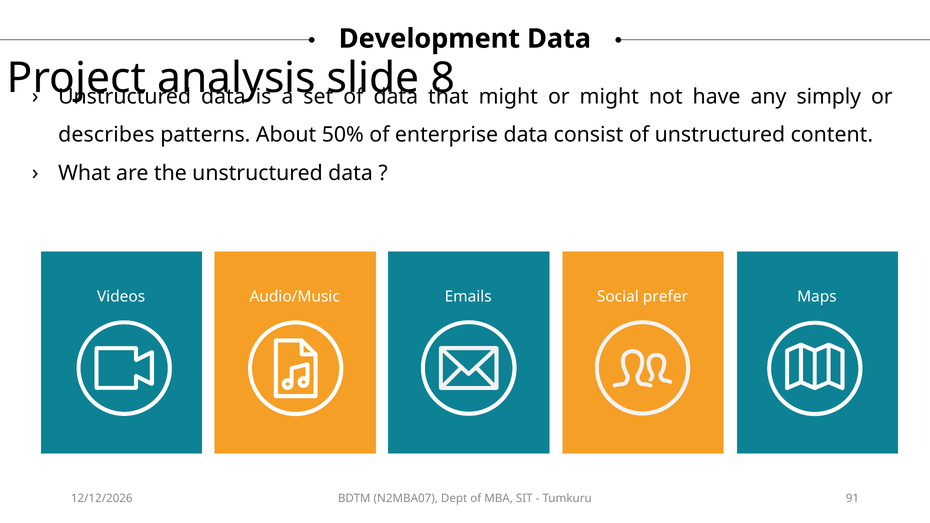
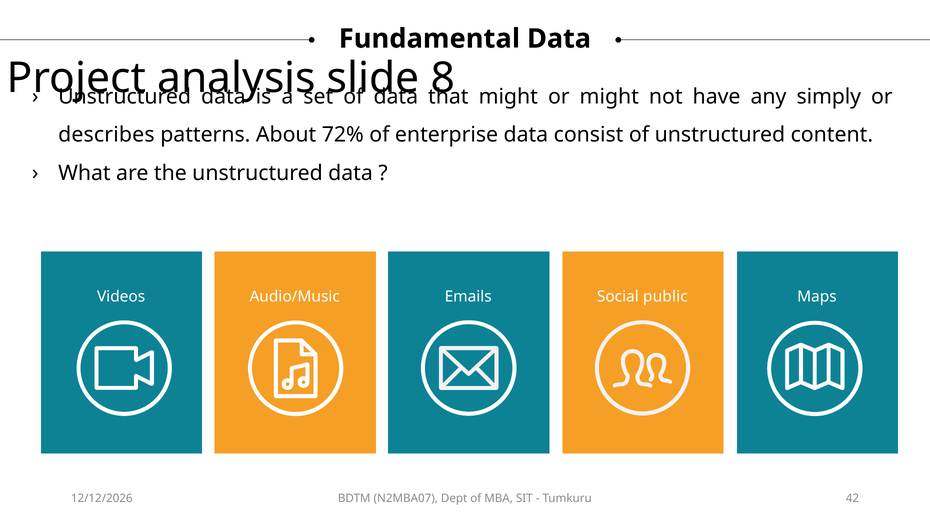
Development: Development -> Fundamental
50%: 50% -> 72%
prefer: prefer -> public
91: 91 -> 42
